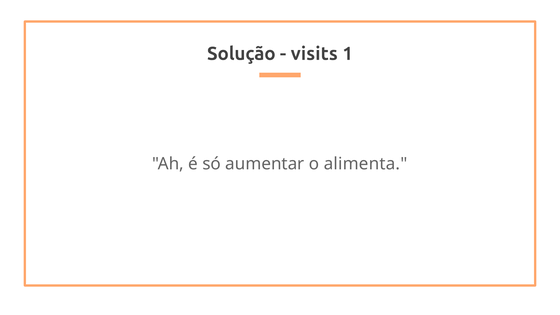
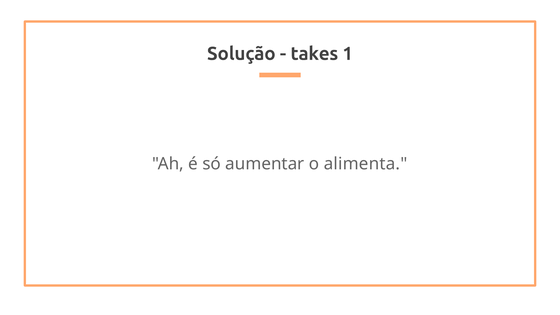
visits: visits -> takes
